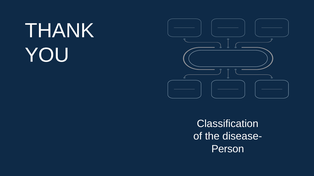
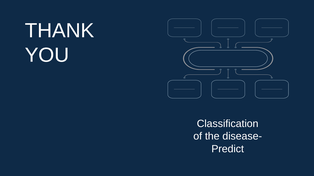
Person: Person -> Predict
